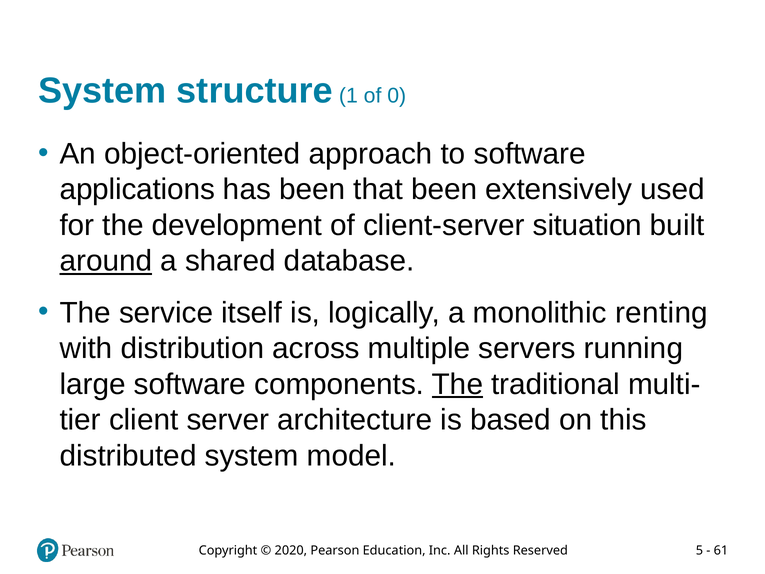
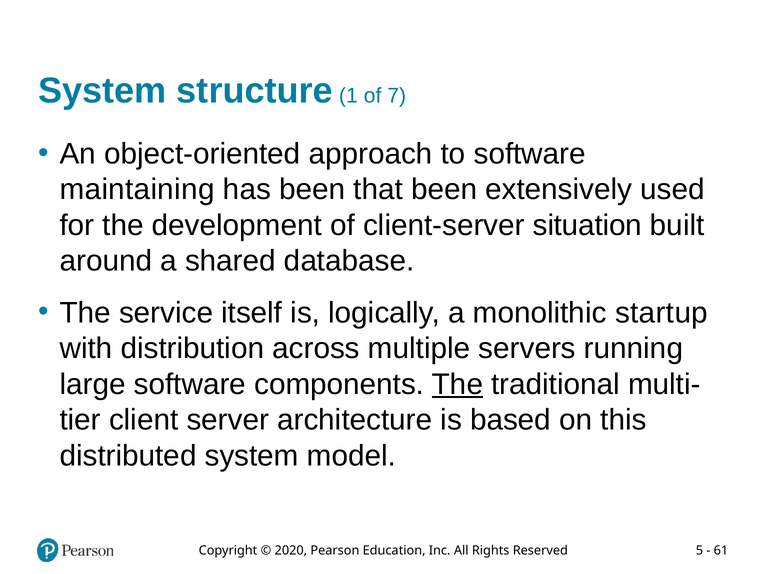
0: 0 -> 7
applications: applications -> maintaining
around underline: present -> none
renting: renting -> startup
